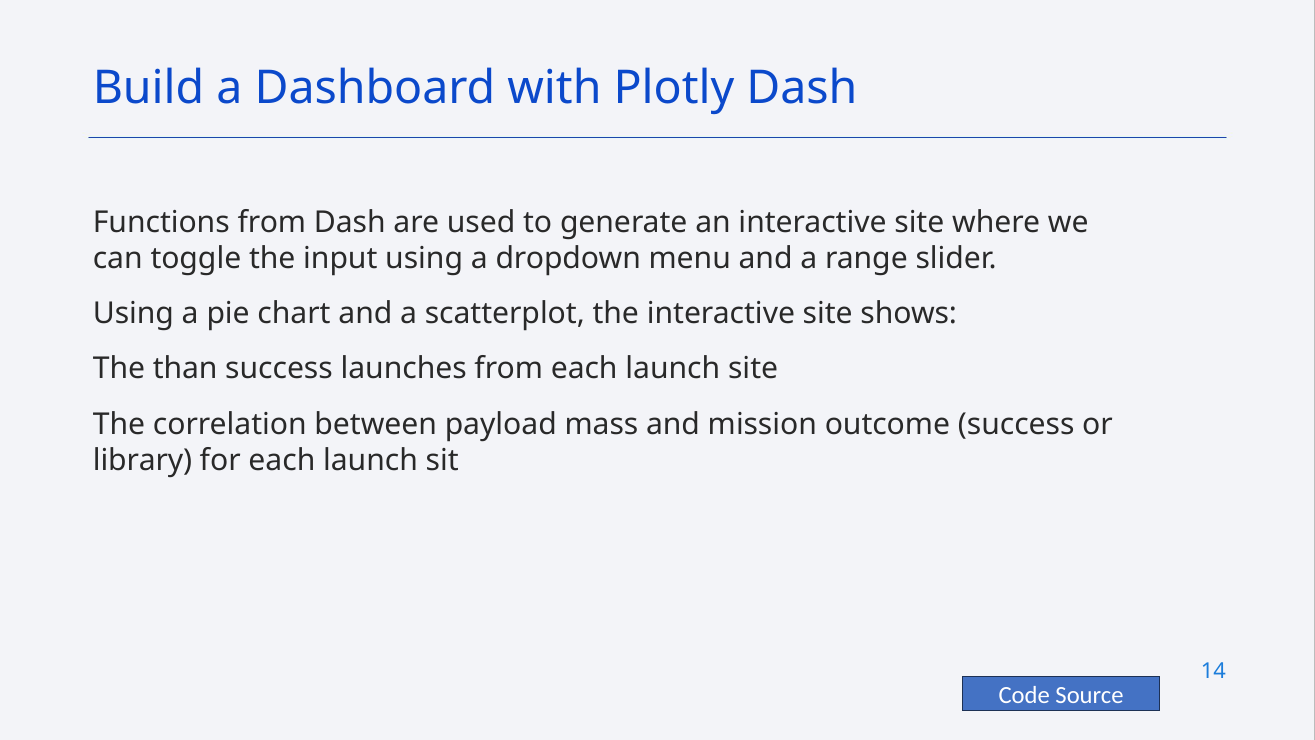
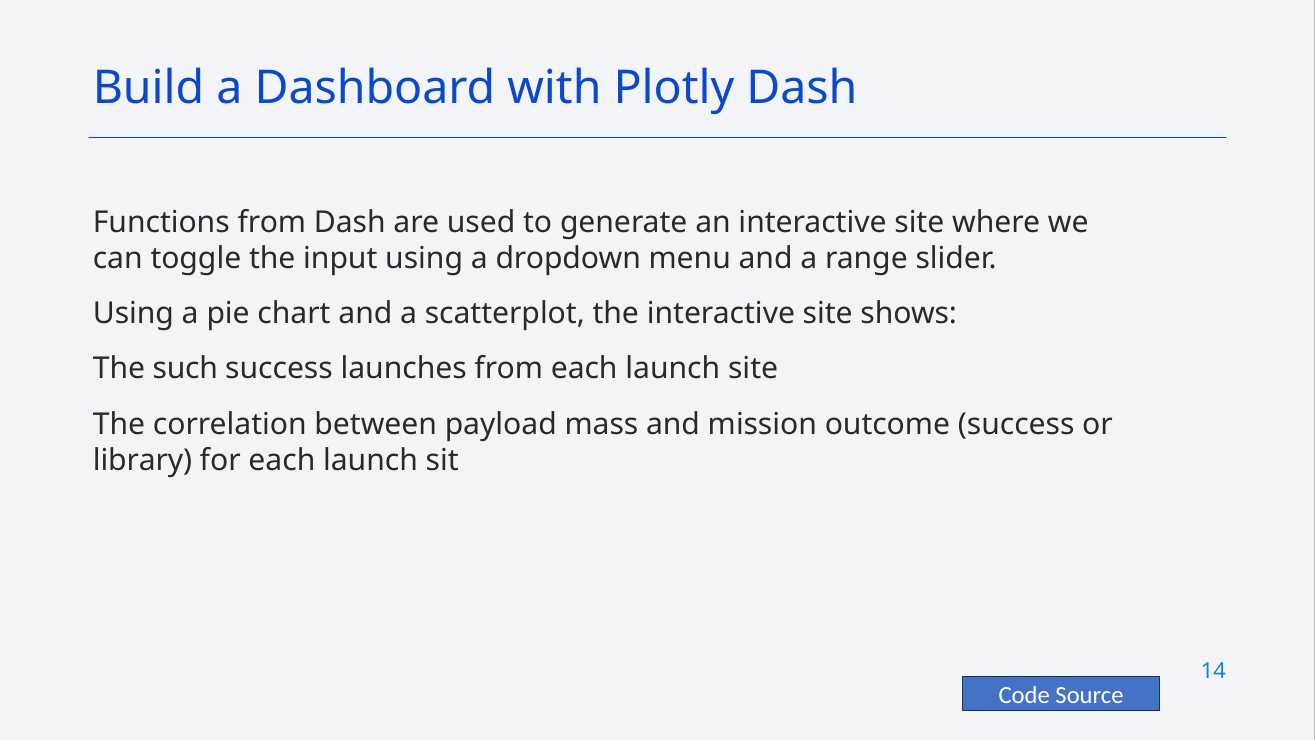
than: than -> such
